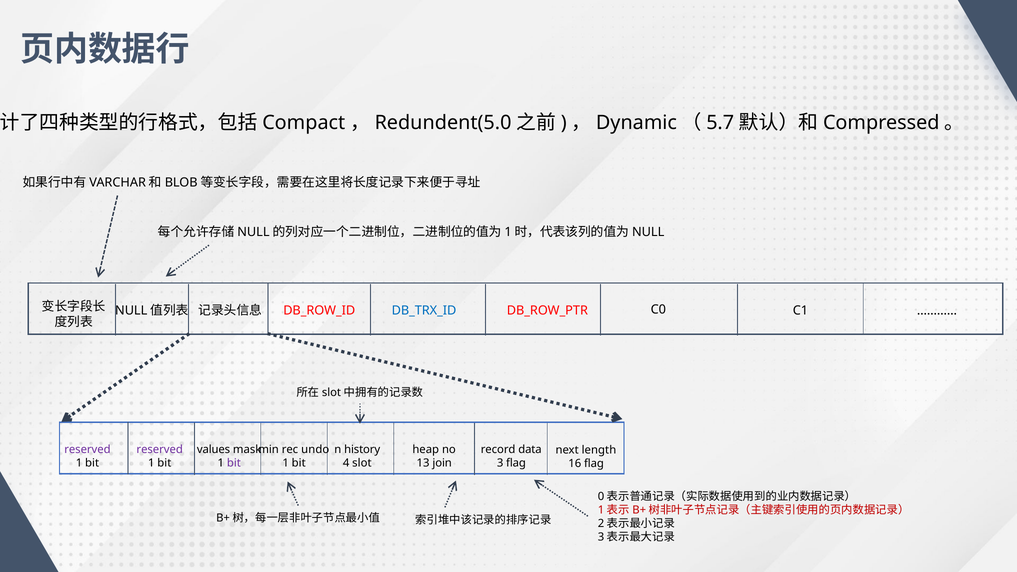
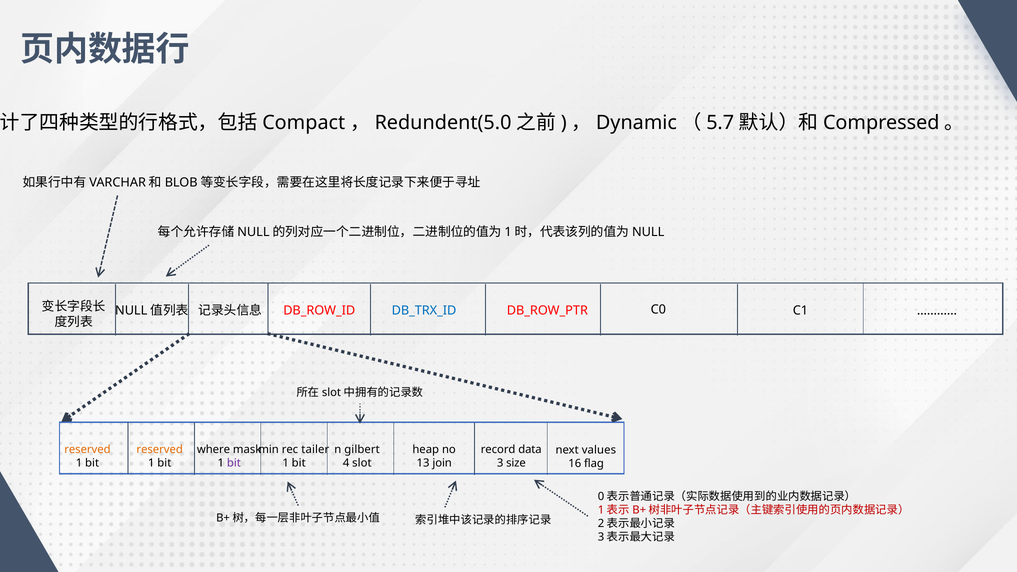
reserved at (87, 450) colour: purple -> orange
reserved at (160, 450) colour: purple -> orange
values: values -> where
undo: undo -> tailer
history: history -> gilbert
length: length -> values
3 flag: flag -> size
